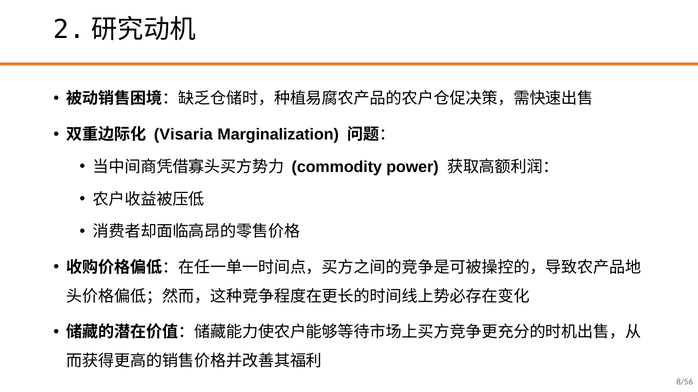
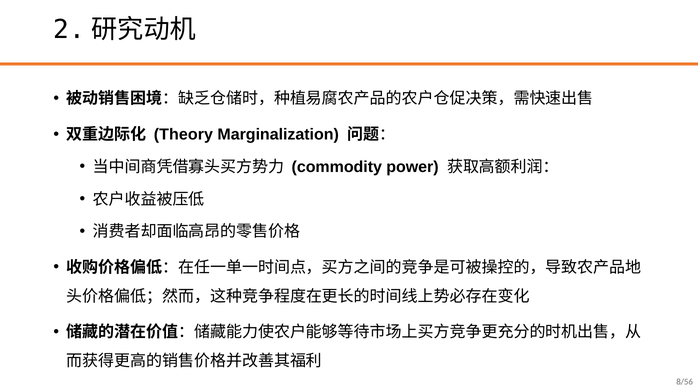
Visaria: Visaria -> Theory
